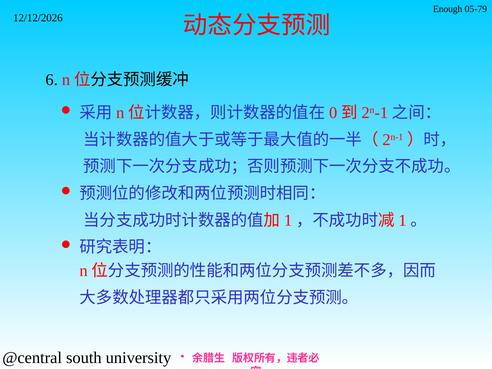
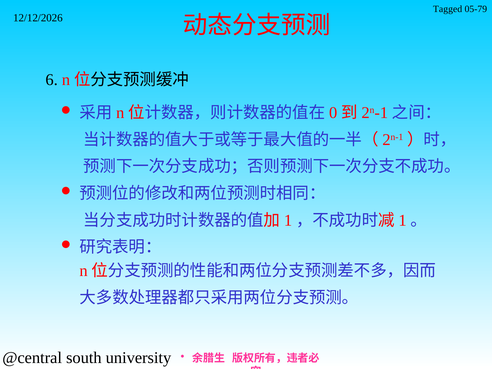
Enough: Enough -> Tagged
